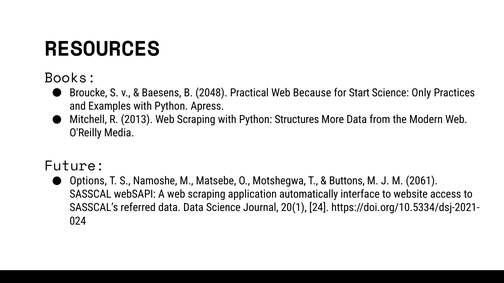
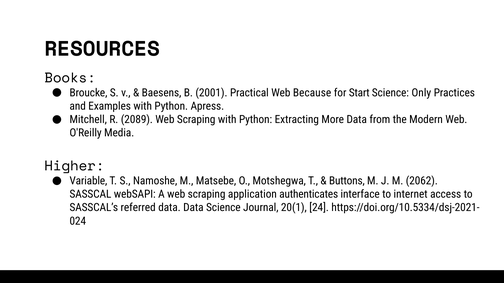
2048: 2048 -> 2001
2013: 2013 -> 2089
Structures: Structures -> Extracting
Future: Future -> Higher
Options: Options -> Variable
2061: 2061 -> 2062
automatically: automatically -> authenticates
website: website -> internet
